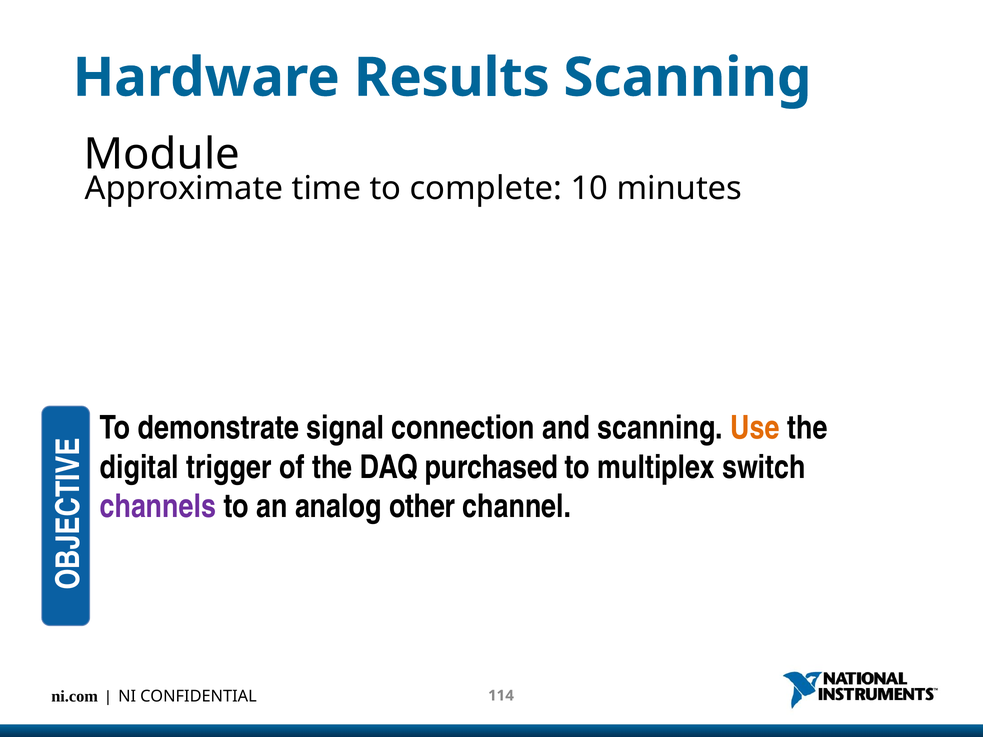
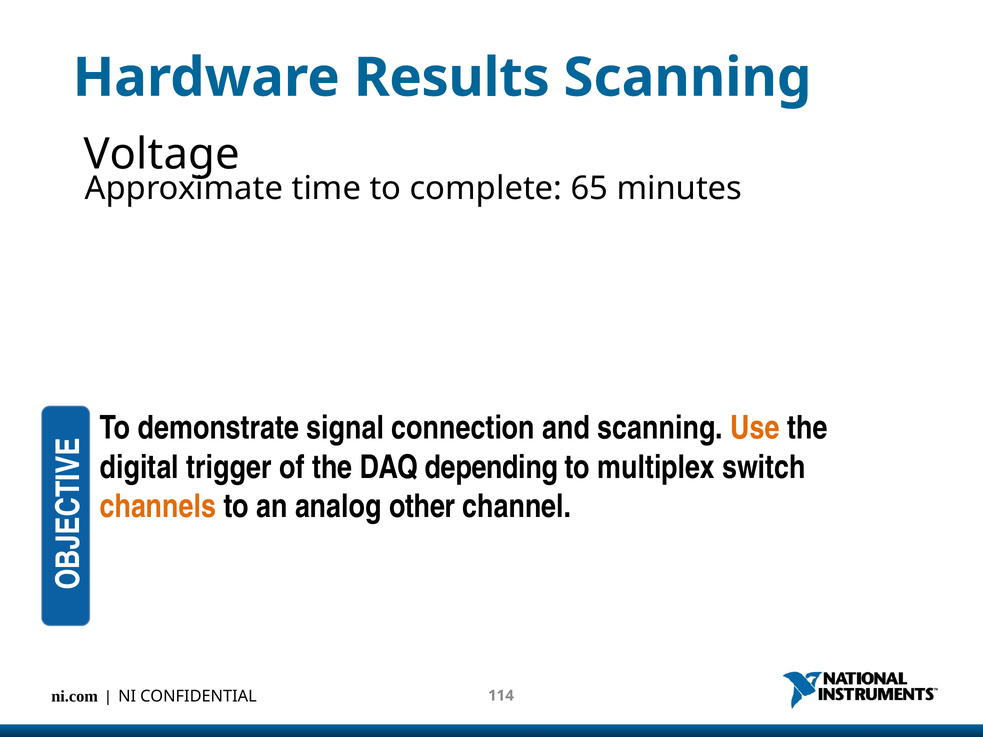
Module: Module -> Voltage
10: 10 -> 65
purchased: purchased -> depending
channels colour: purple -> orange
